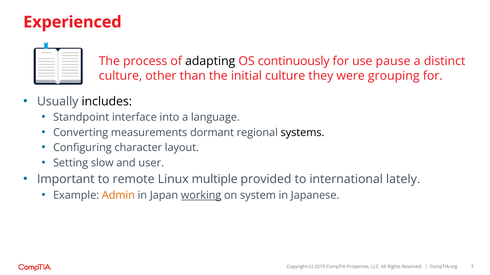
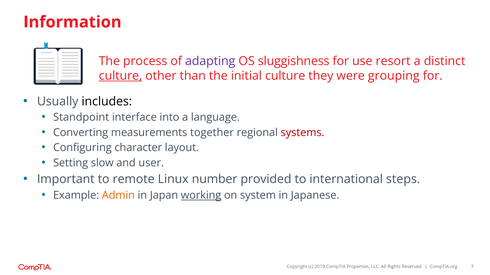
Experienced: Experienced -> Information
adapting colour: black -> purple
continuously: continuously -> sluggishness
pause: pause -> resort
culture at (120, 76) underline: none -> present
dormant: dormant -> together
systems colour: black -> red
multiple: multiple -> number
lately: lately -> steps
